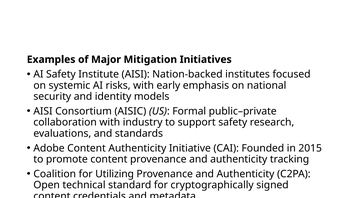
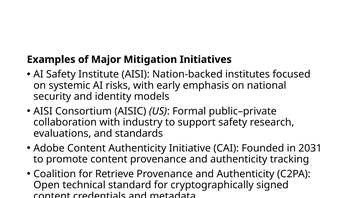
2015: 2015 -> 2031
Utilizing: Utilizing -> Retrieve
